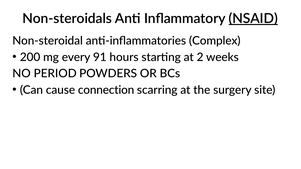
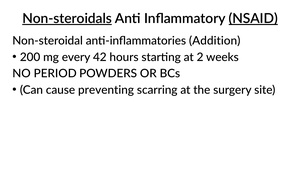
Non-steroidals underline: none -> present
Complex: Complex -> Addition
91: 91 -> 42
connection: connection -> preventing
